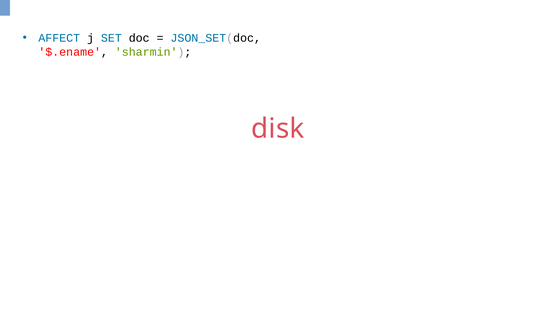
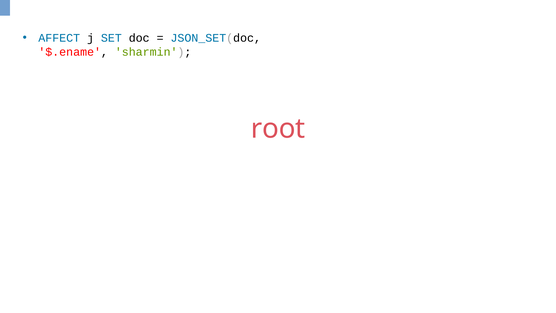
disk: disk -> root
